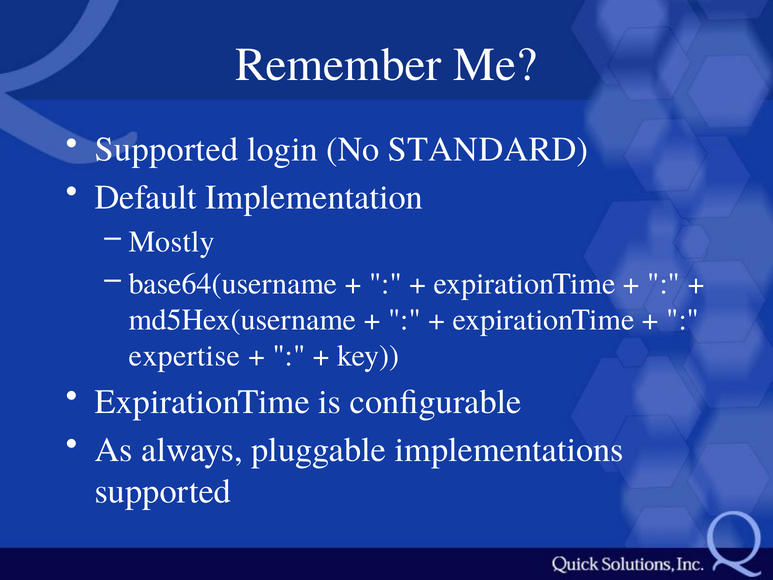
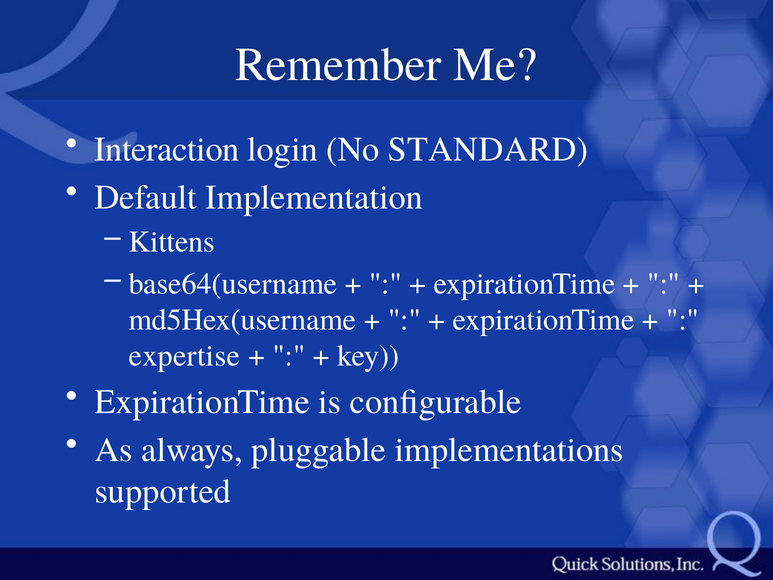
Supported at (167, 149): Supported -> Interaction
Mostly: Mostly -> Kittens
